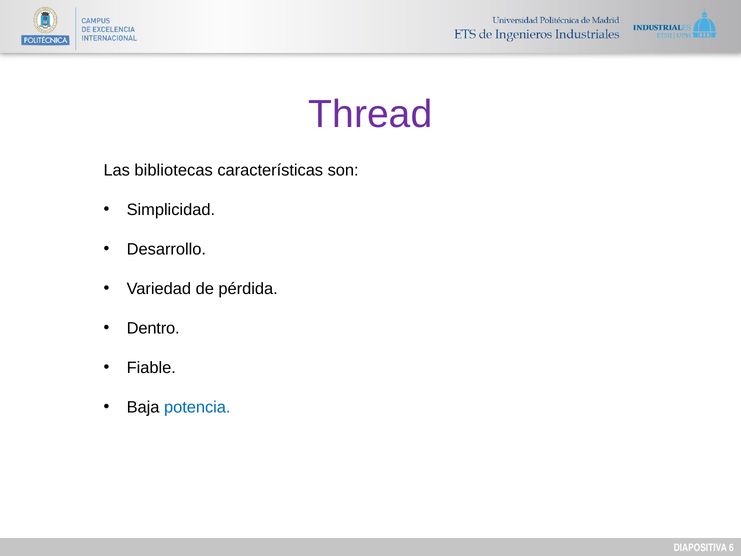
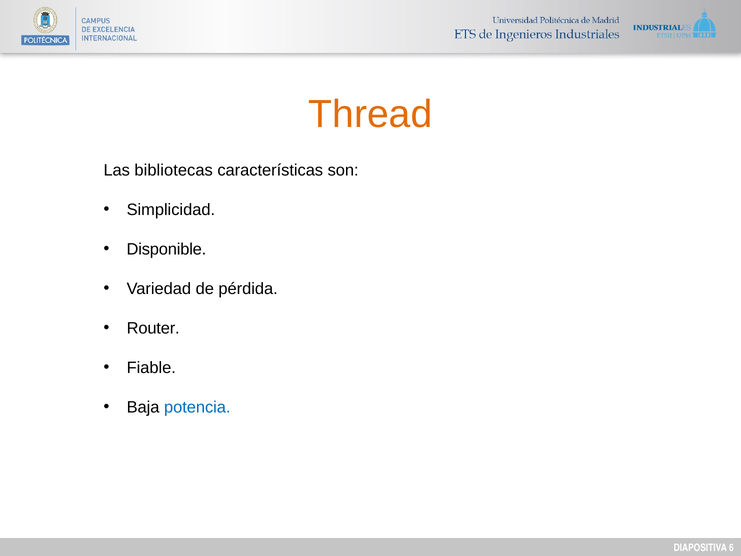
Thread colour: purple -> orange
Desarrollo: Desarrollo -> Disponible
Dentro: Dentro -> Router
